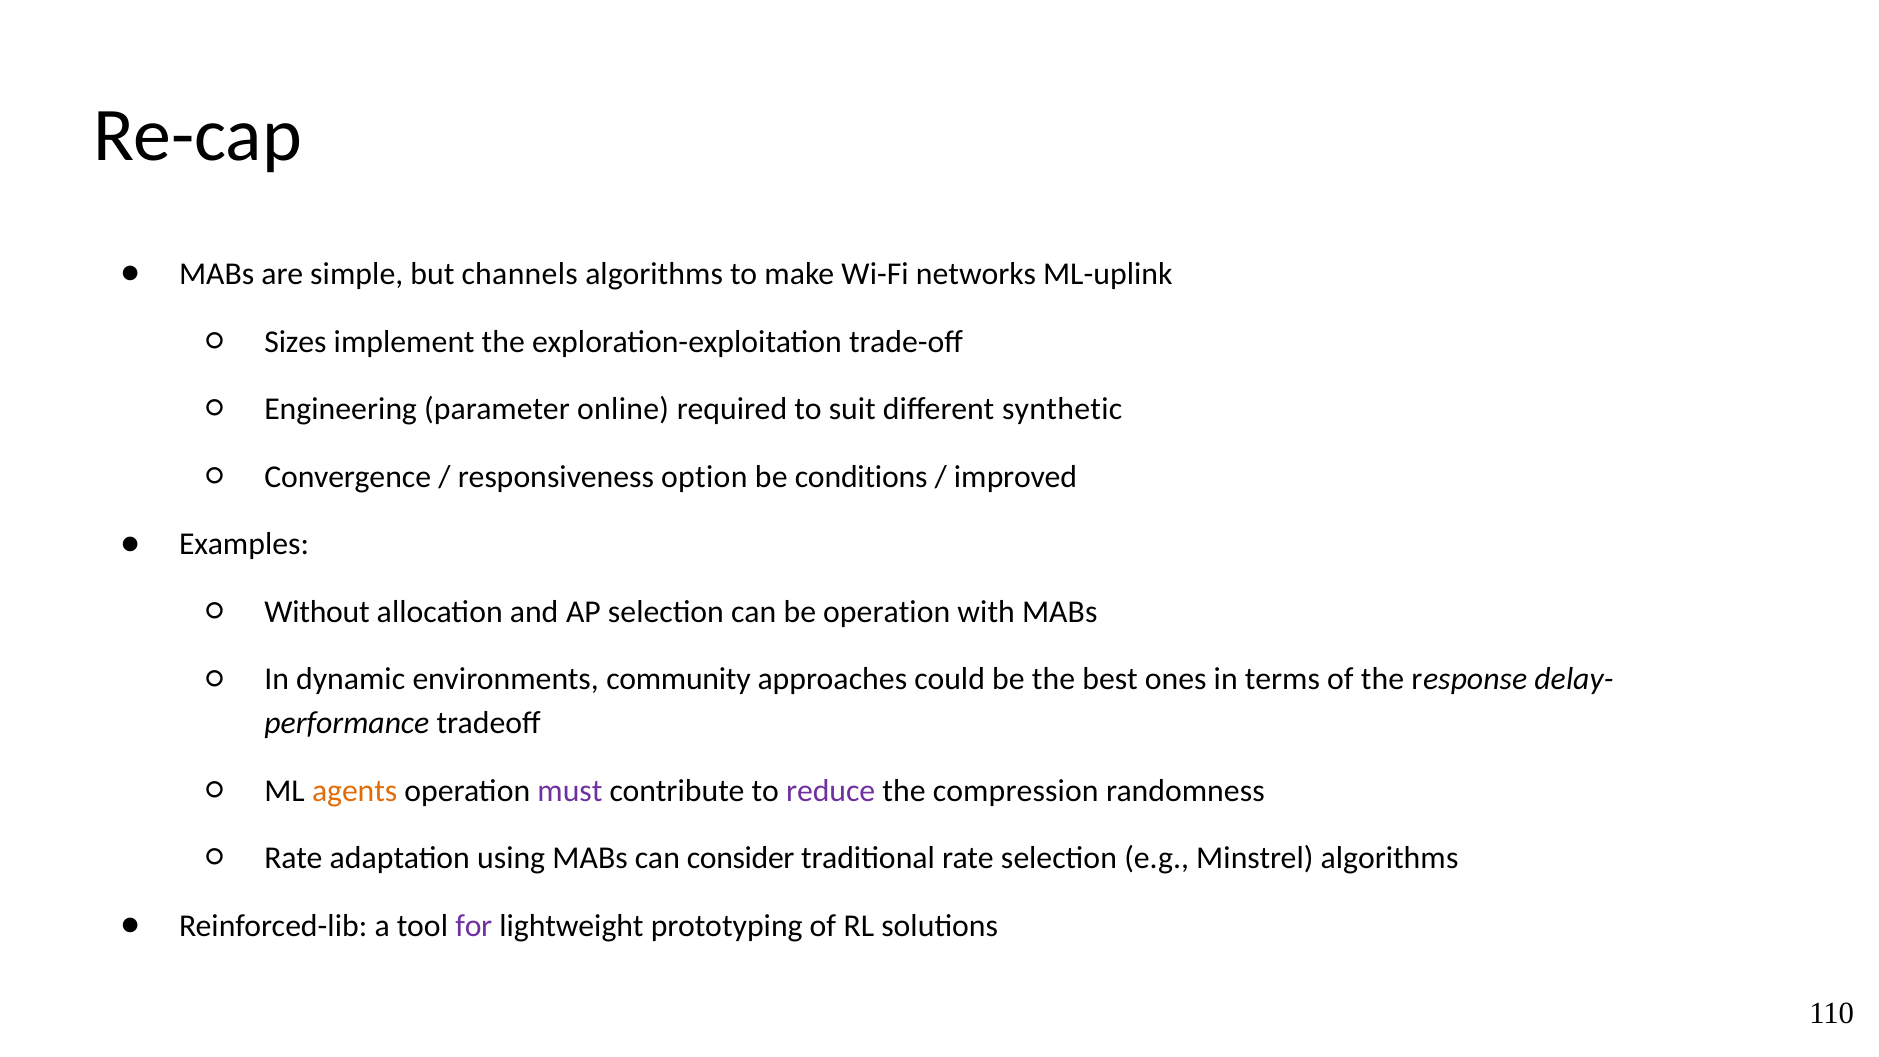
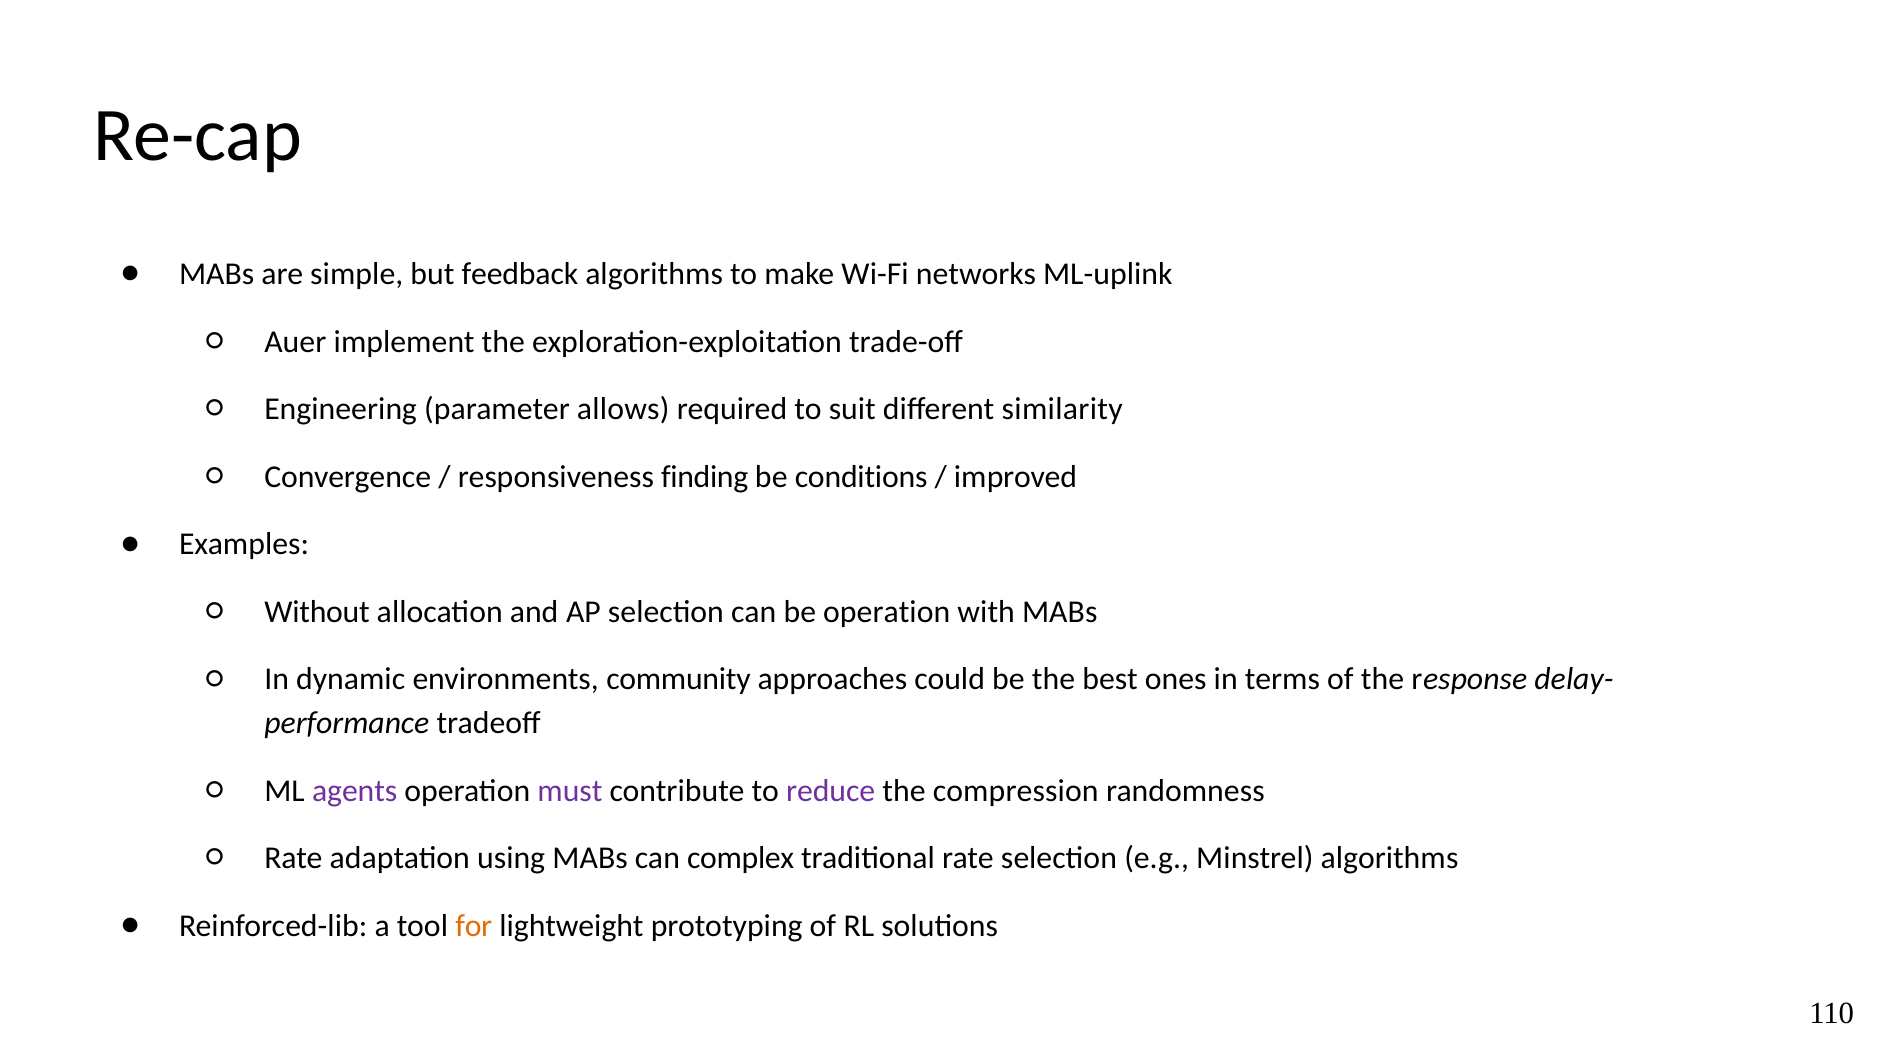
channels: channels -> feedback
Sizes: Sizes -> Auer
online: online -> allows
synthetic: synthetic -> similarity
option: option -> finding
agents colour: orange -> purple
consider: consider -> complex
for colour: purple -> orange
